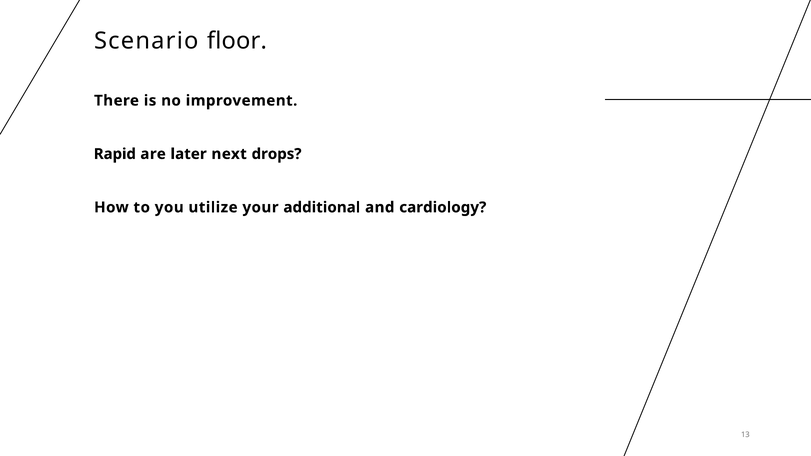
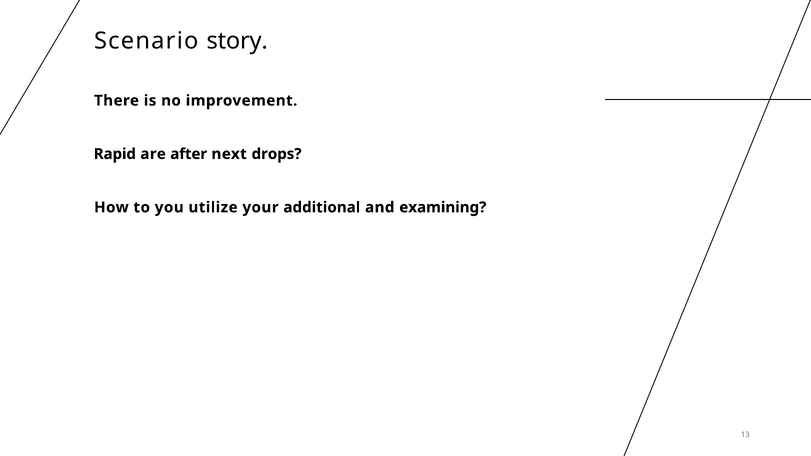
floor: floor -> story
later: later -> after
cardiology: cardiology -> examining
